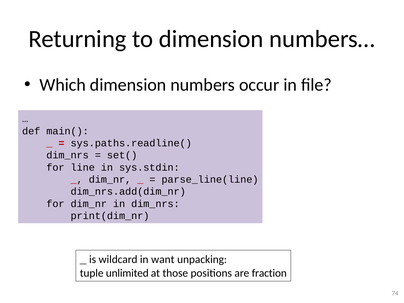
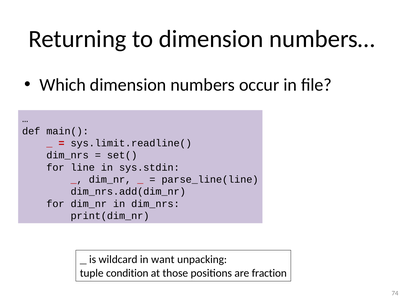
sys.paths.readline(: sys.paths.readline( -> sys.limit.readline(
unlimited: unlimited -> condition
